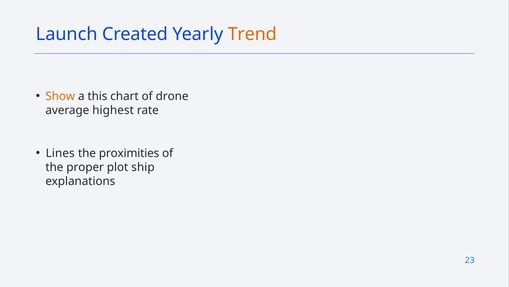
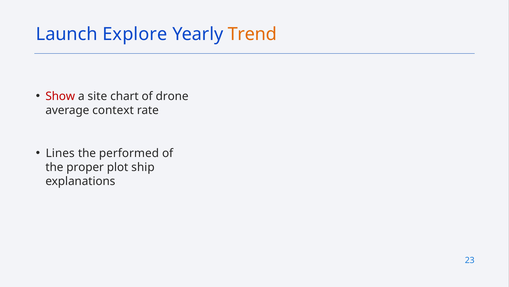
Created: Created -> Explore
Show colour: orange -> red
this: this -> site
highest: highest -> context
proximities: proximities -> performed
